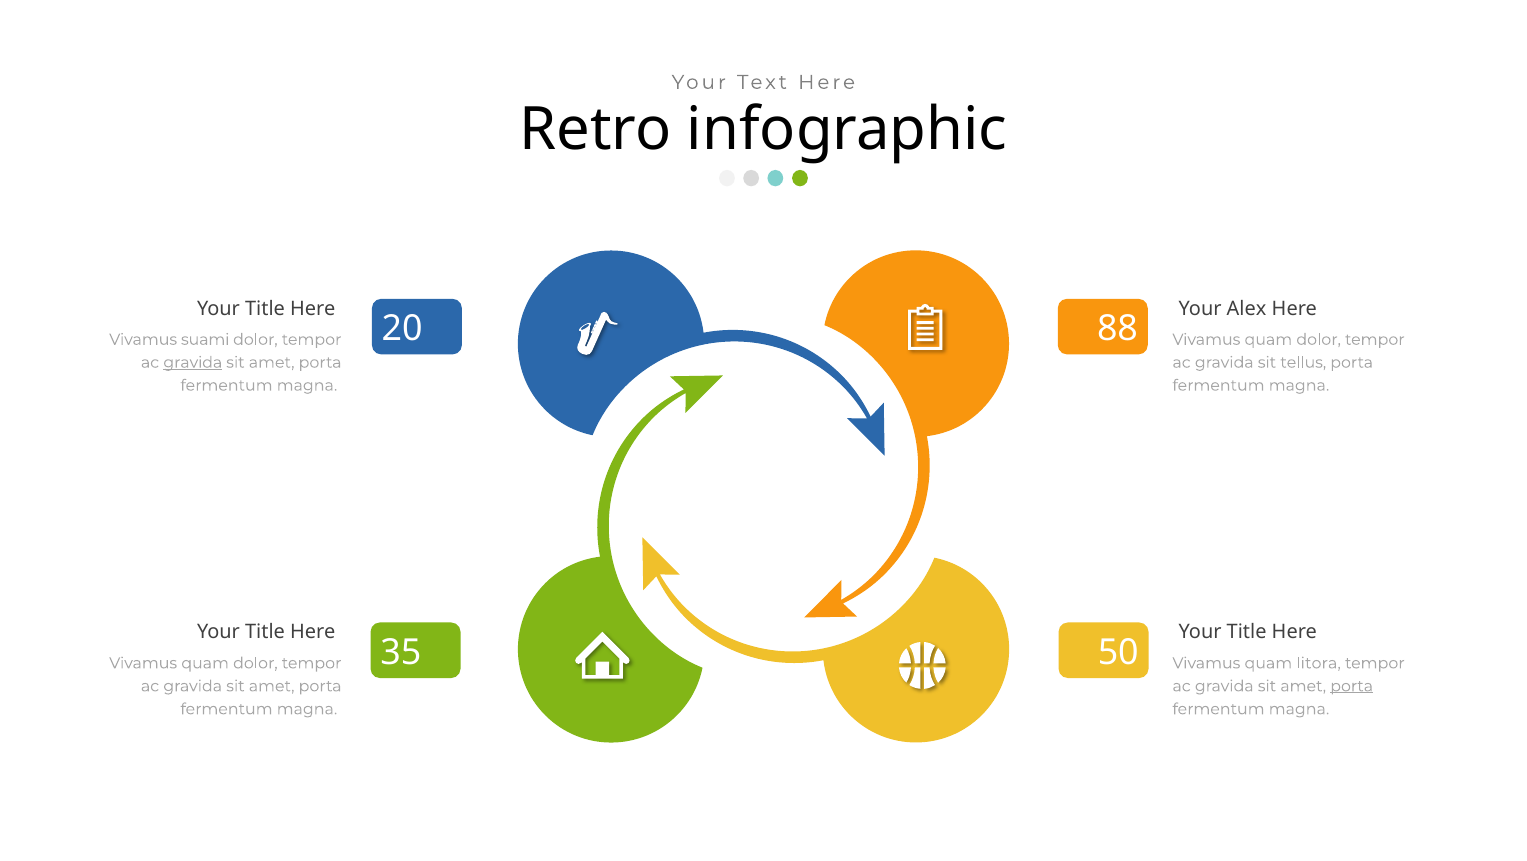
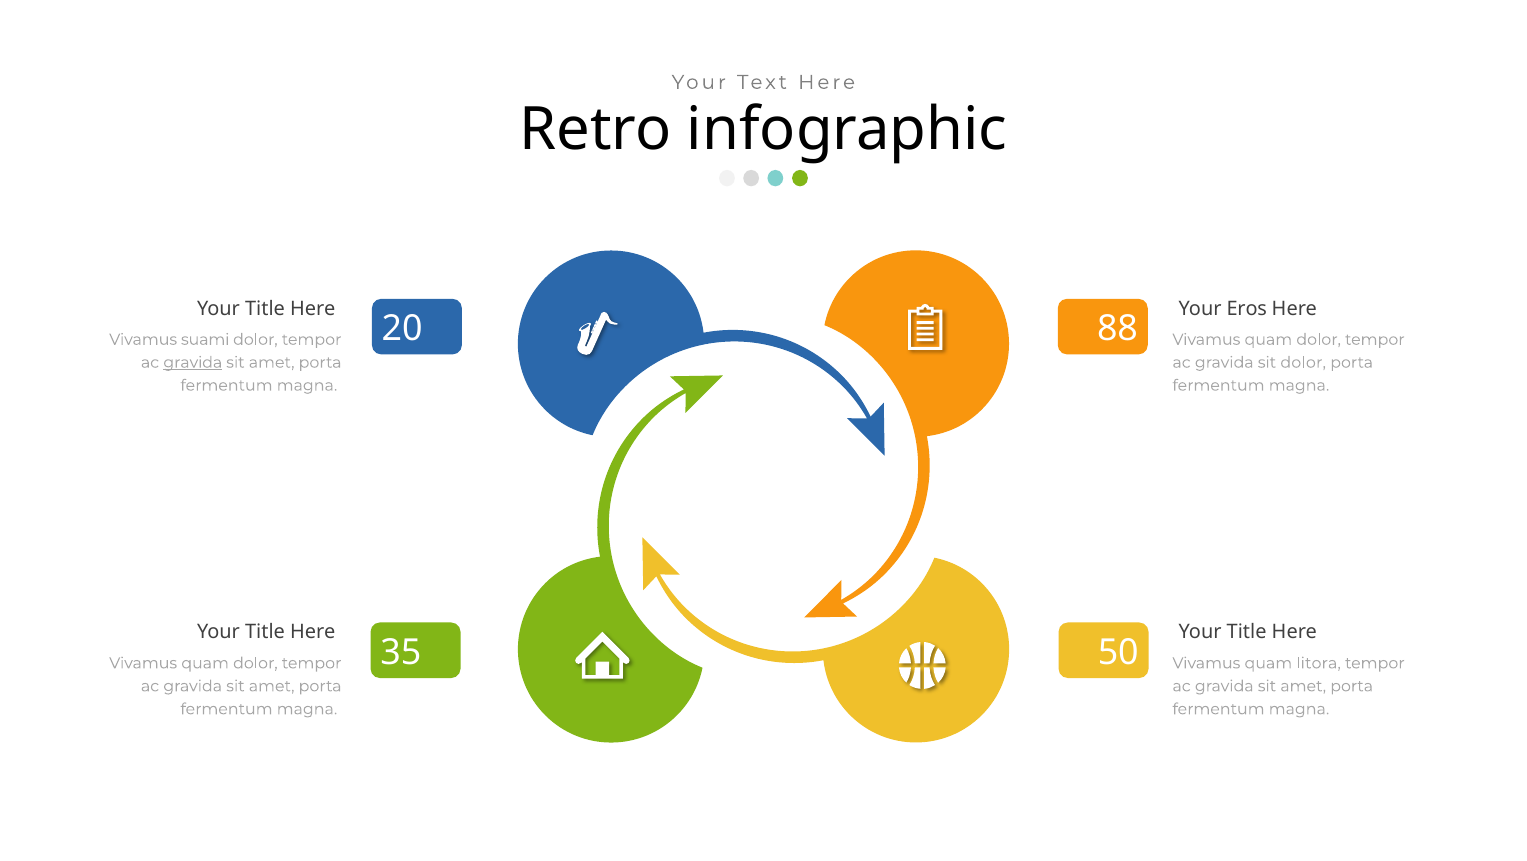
Alex: Alex -> Eros
sit tellus: tellus -> dolor
porta at (1352, 686) underline: present -> none
